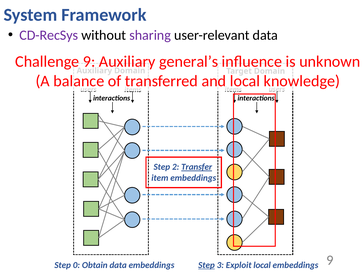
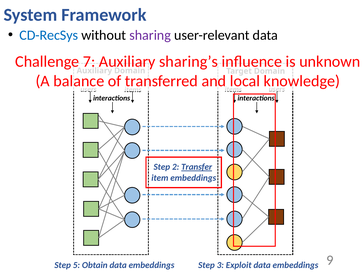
CD-RecSys colour: purple -> blue
9: 9 -> 7
general’s: general’s -> sharing’s
Step at (206, 265) underline: present -> none
Exploit local: local -> data
0: 0 -> 5
